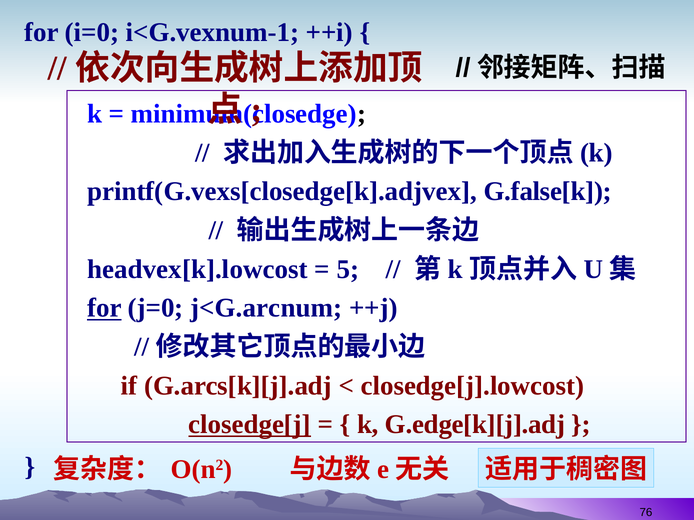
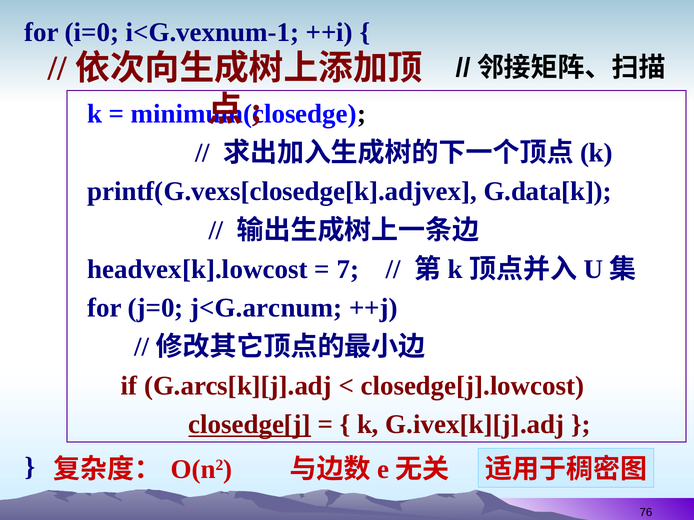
G.false[k: G.false[k -> G.data[k
5: 5 -> 7
for at (104, 308) underline: present -> none
G.edge[k][j].adj: G.edge[k][j].adj -> G.ivex[k][j].adj
